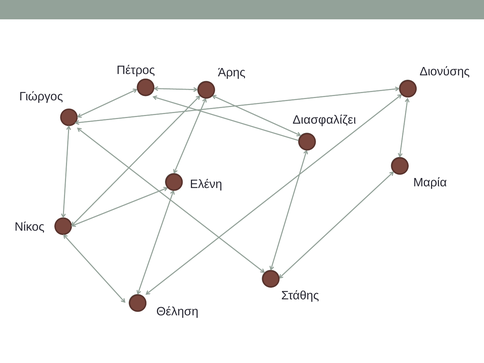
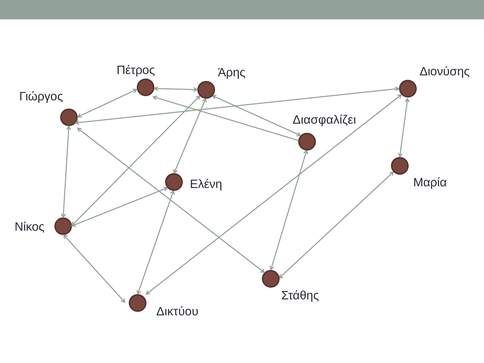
Θέληση: Θέληση -> Δικτύου
